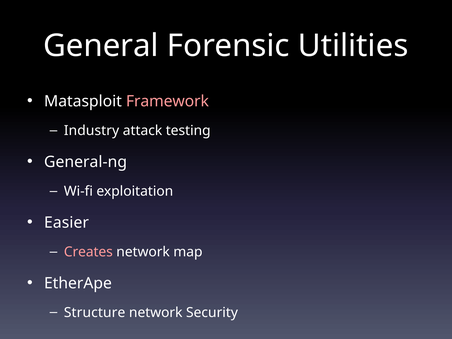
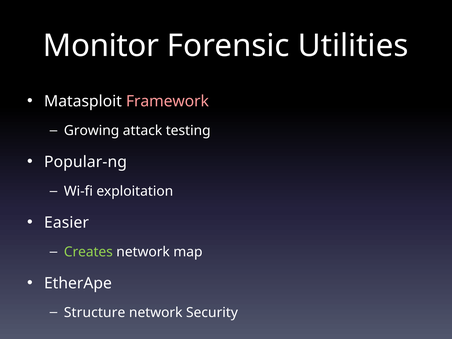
General: General -> Monitor
Industry: Industry -> Growing
General-ng: General-ng -> Popular-ng
Creates colour: pink -> light green
